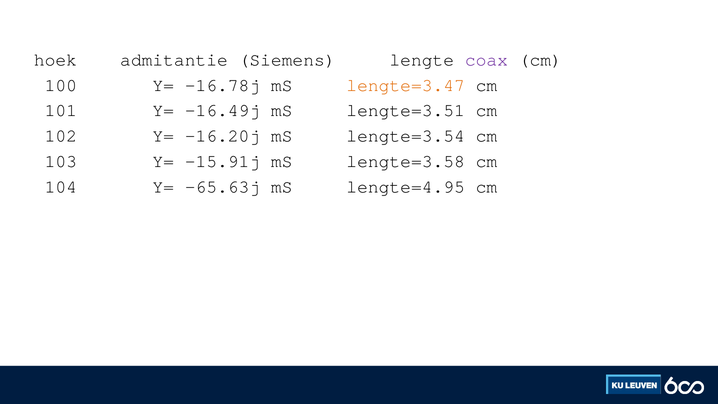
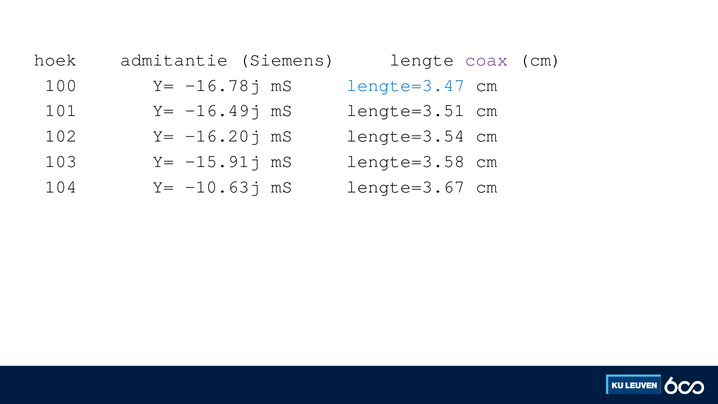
lengte=3.47 colour: orange -> blue
-65.63j: -65.63j -> -10.63j
lengte=4.95: lengte=4.95 -> lengte=3.67
